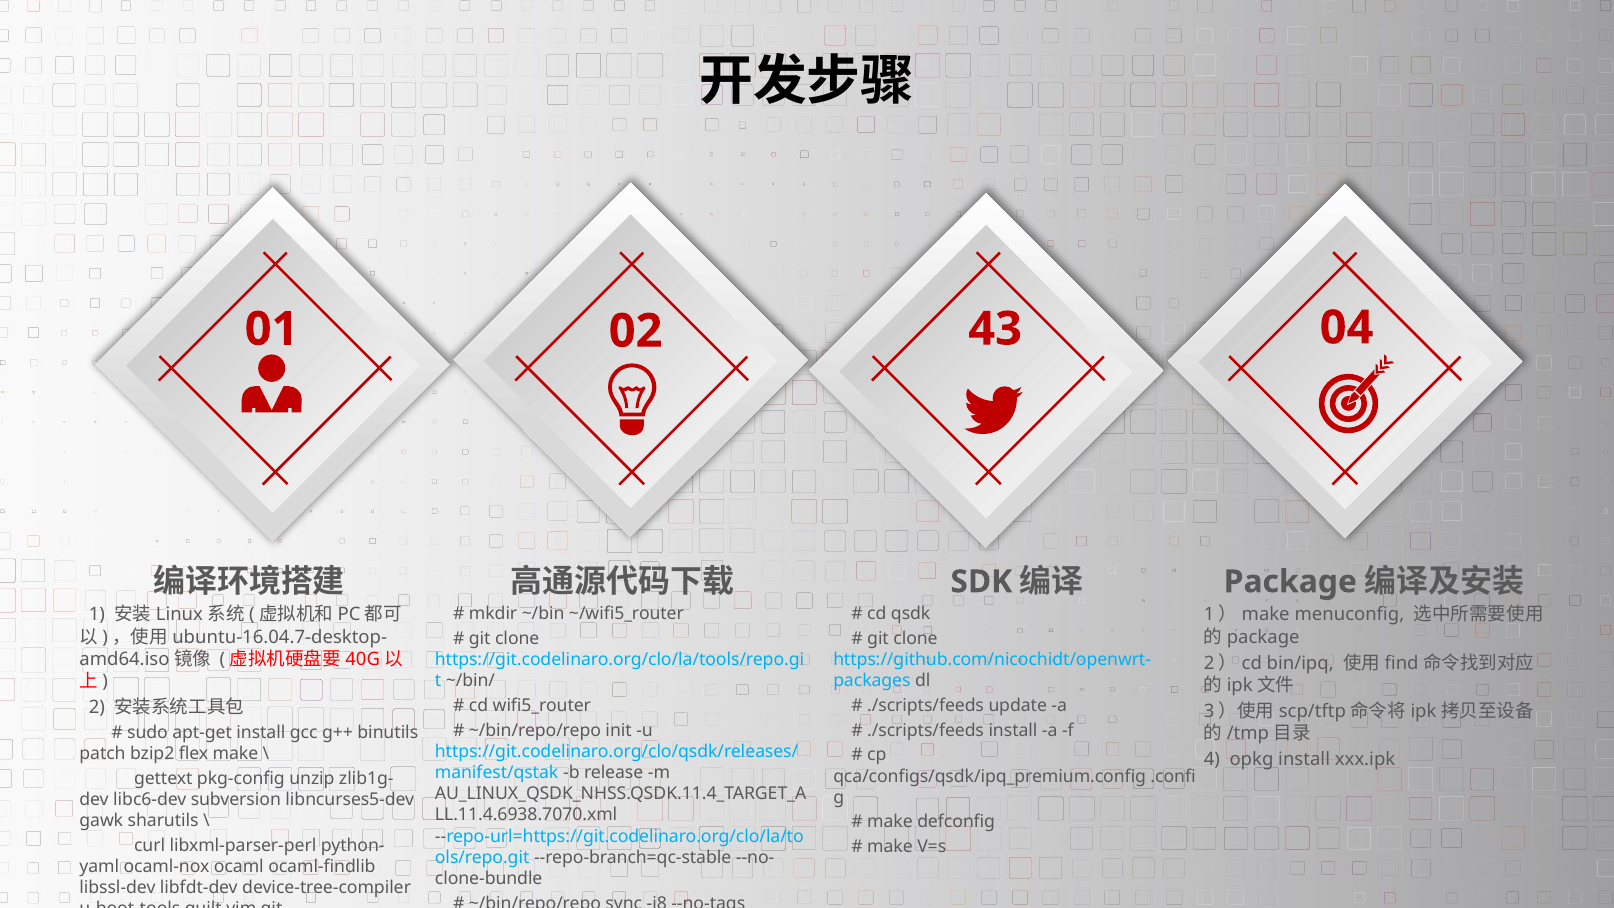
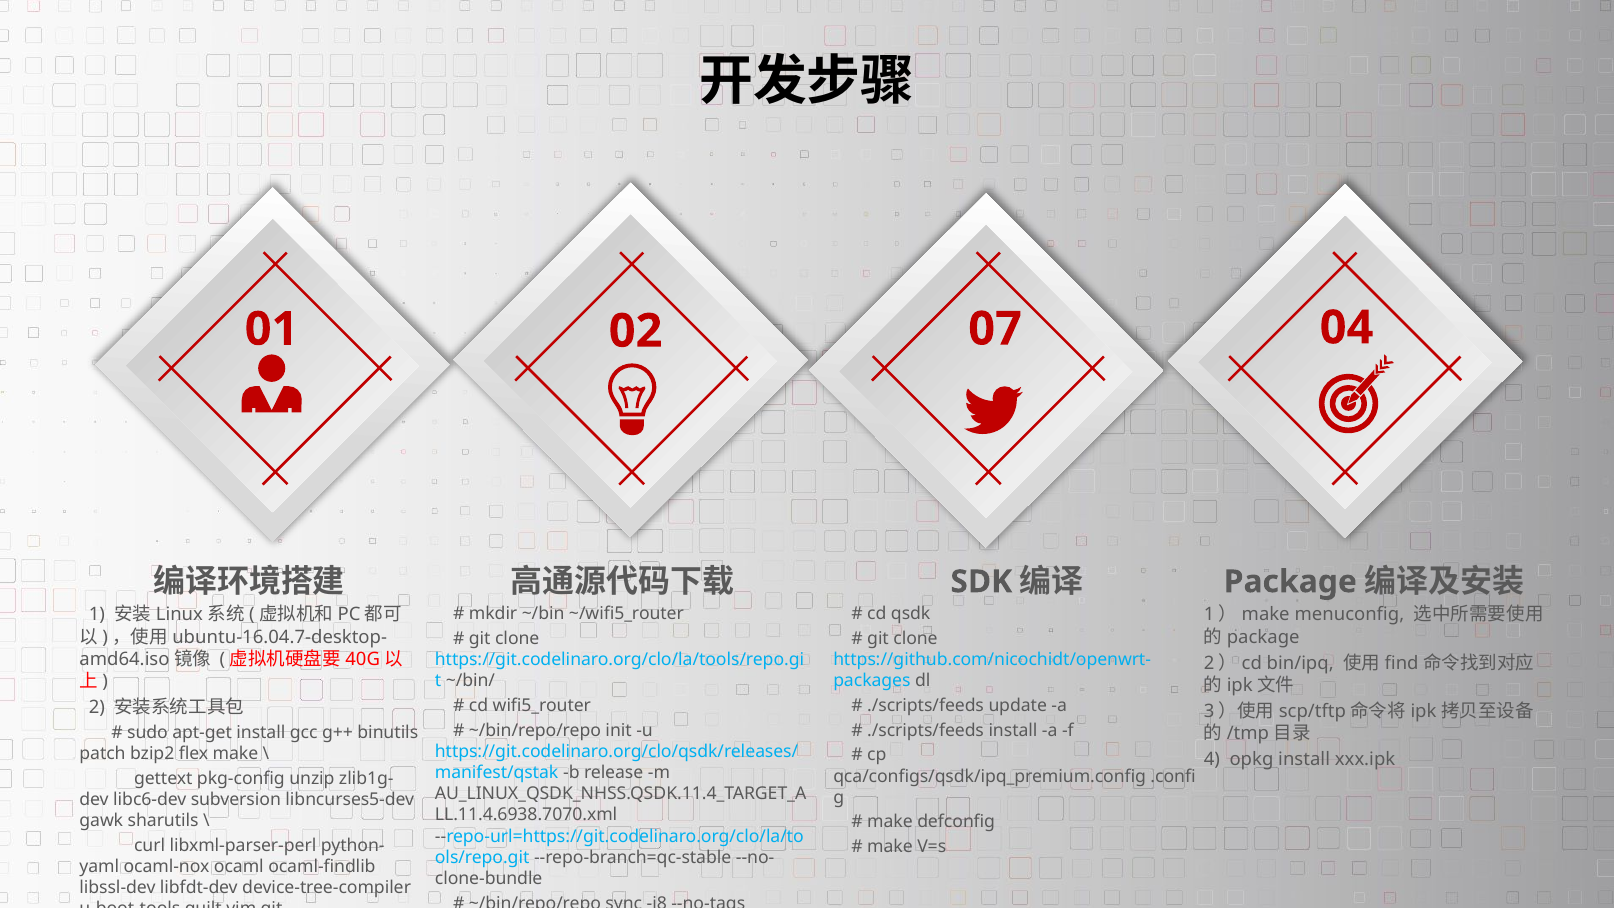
43: 43 -> 07
